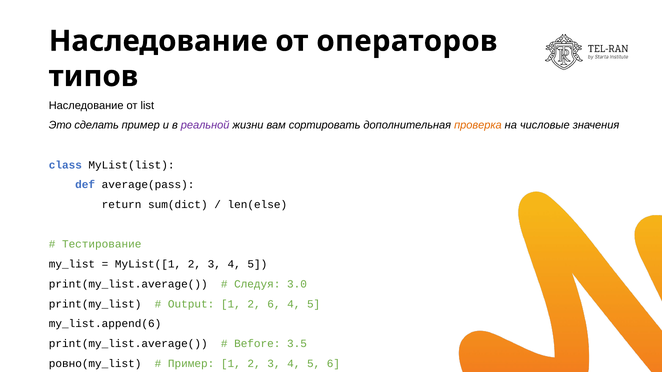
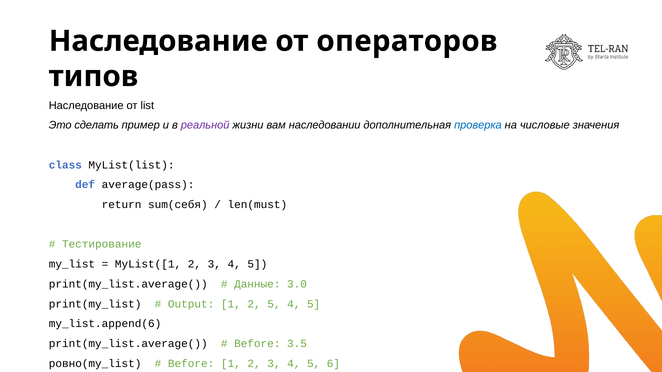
сортировать: сортировать -> наследовании
проверка colour: orange -> blue
sum(dict: sum(dict -> sum(себя
len(else: len(else -> len(must
Следуя: Следуя -> Данные
2 6: 6 -> 5
Пример at (191, 364): Пример -> Before
